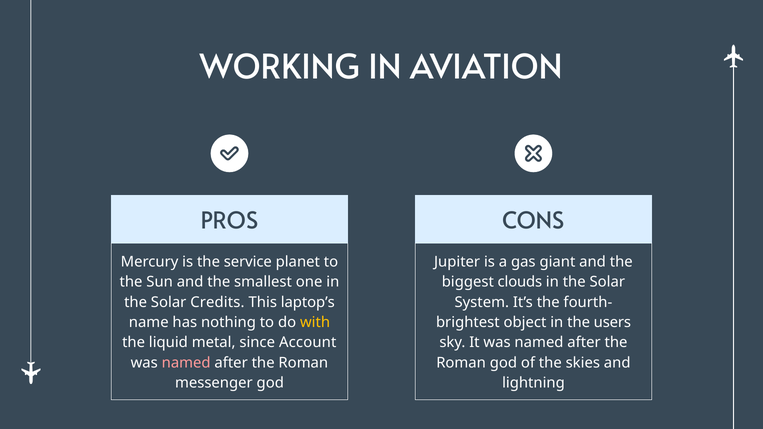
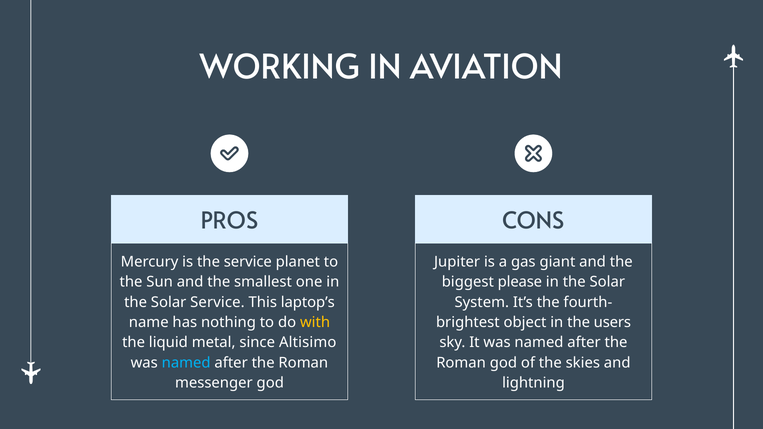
clouds: clouds -> please
Solar Credits: Credits -> Service
Account: Account -> Altisimo
named at (186, 363) colour: pink -> light blue
